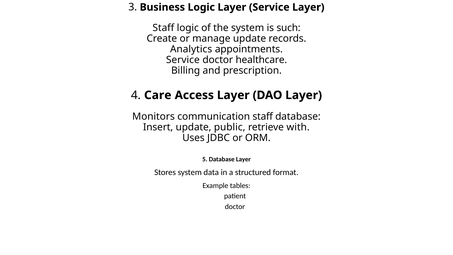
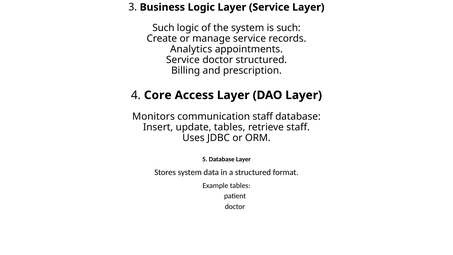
Staff at (163, 28): Staff -> Such
manage update: update -> service
doctor healthcare: healthcare -> structured
Care: Care -> Core
update public: public -> tables
retrieve with: with -> staff
